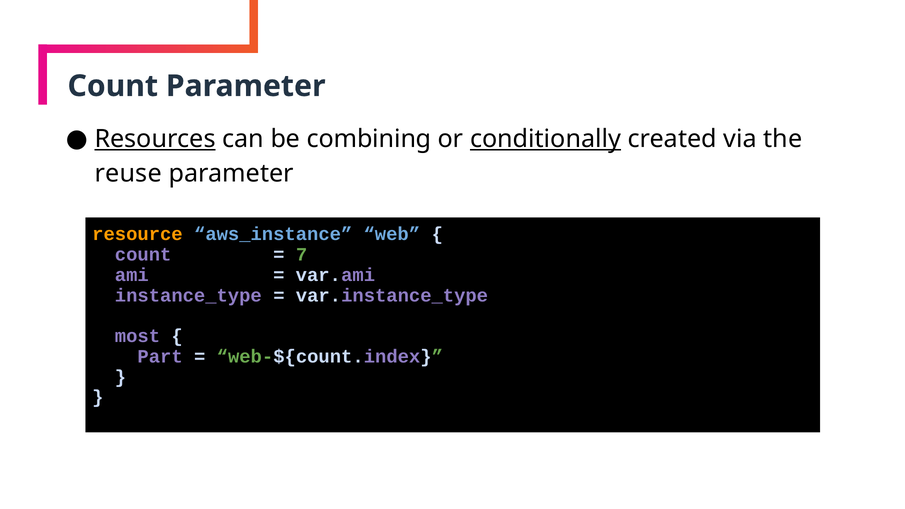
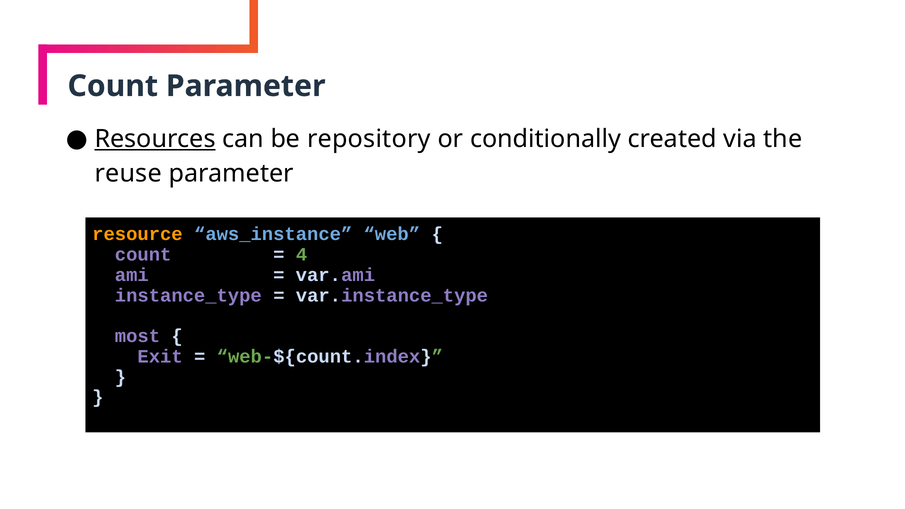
combining: combining -> repository
conditionally underline: present -> none
7: 7 -> 4
Part: Part -> Exit
